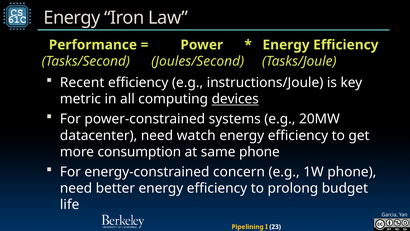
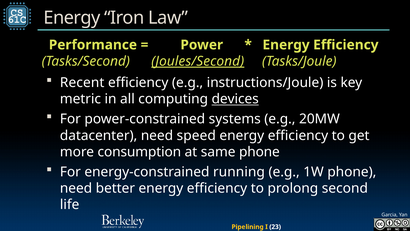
Joules/Second underline: none -> present
watch: watch -> speed
concern: concern -> running
budget: budget -> second
